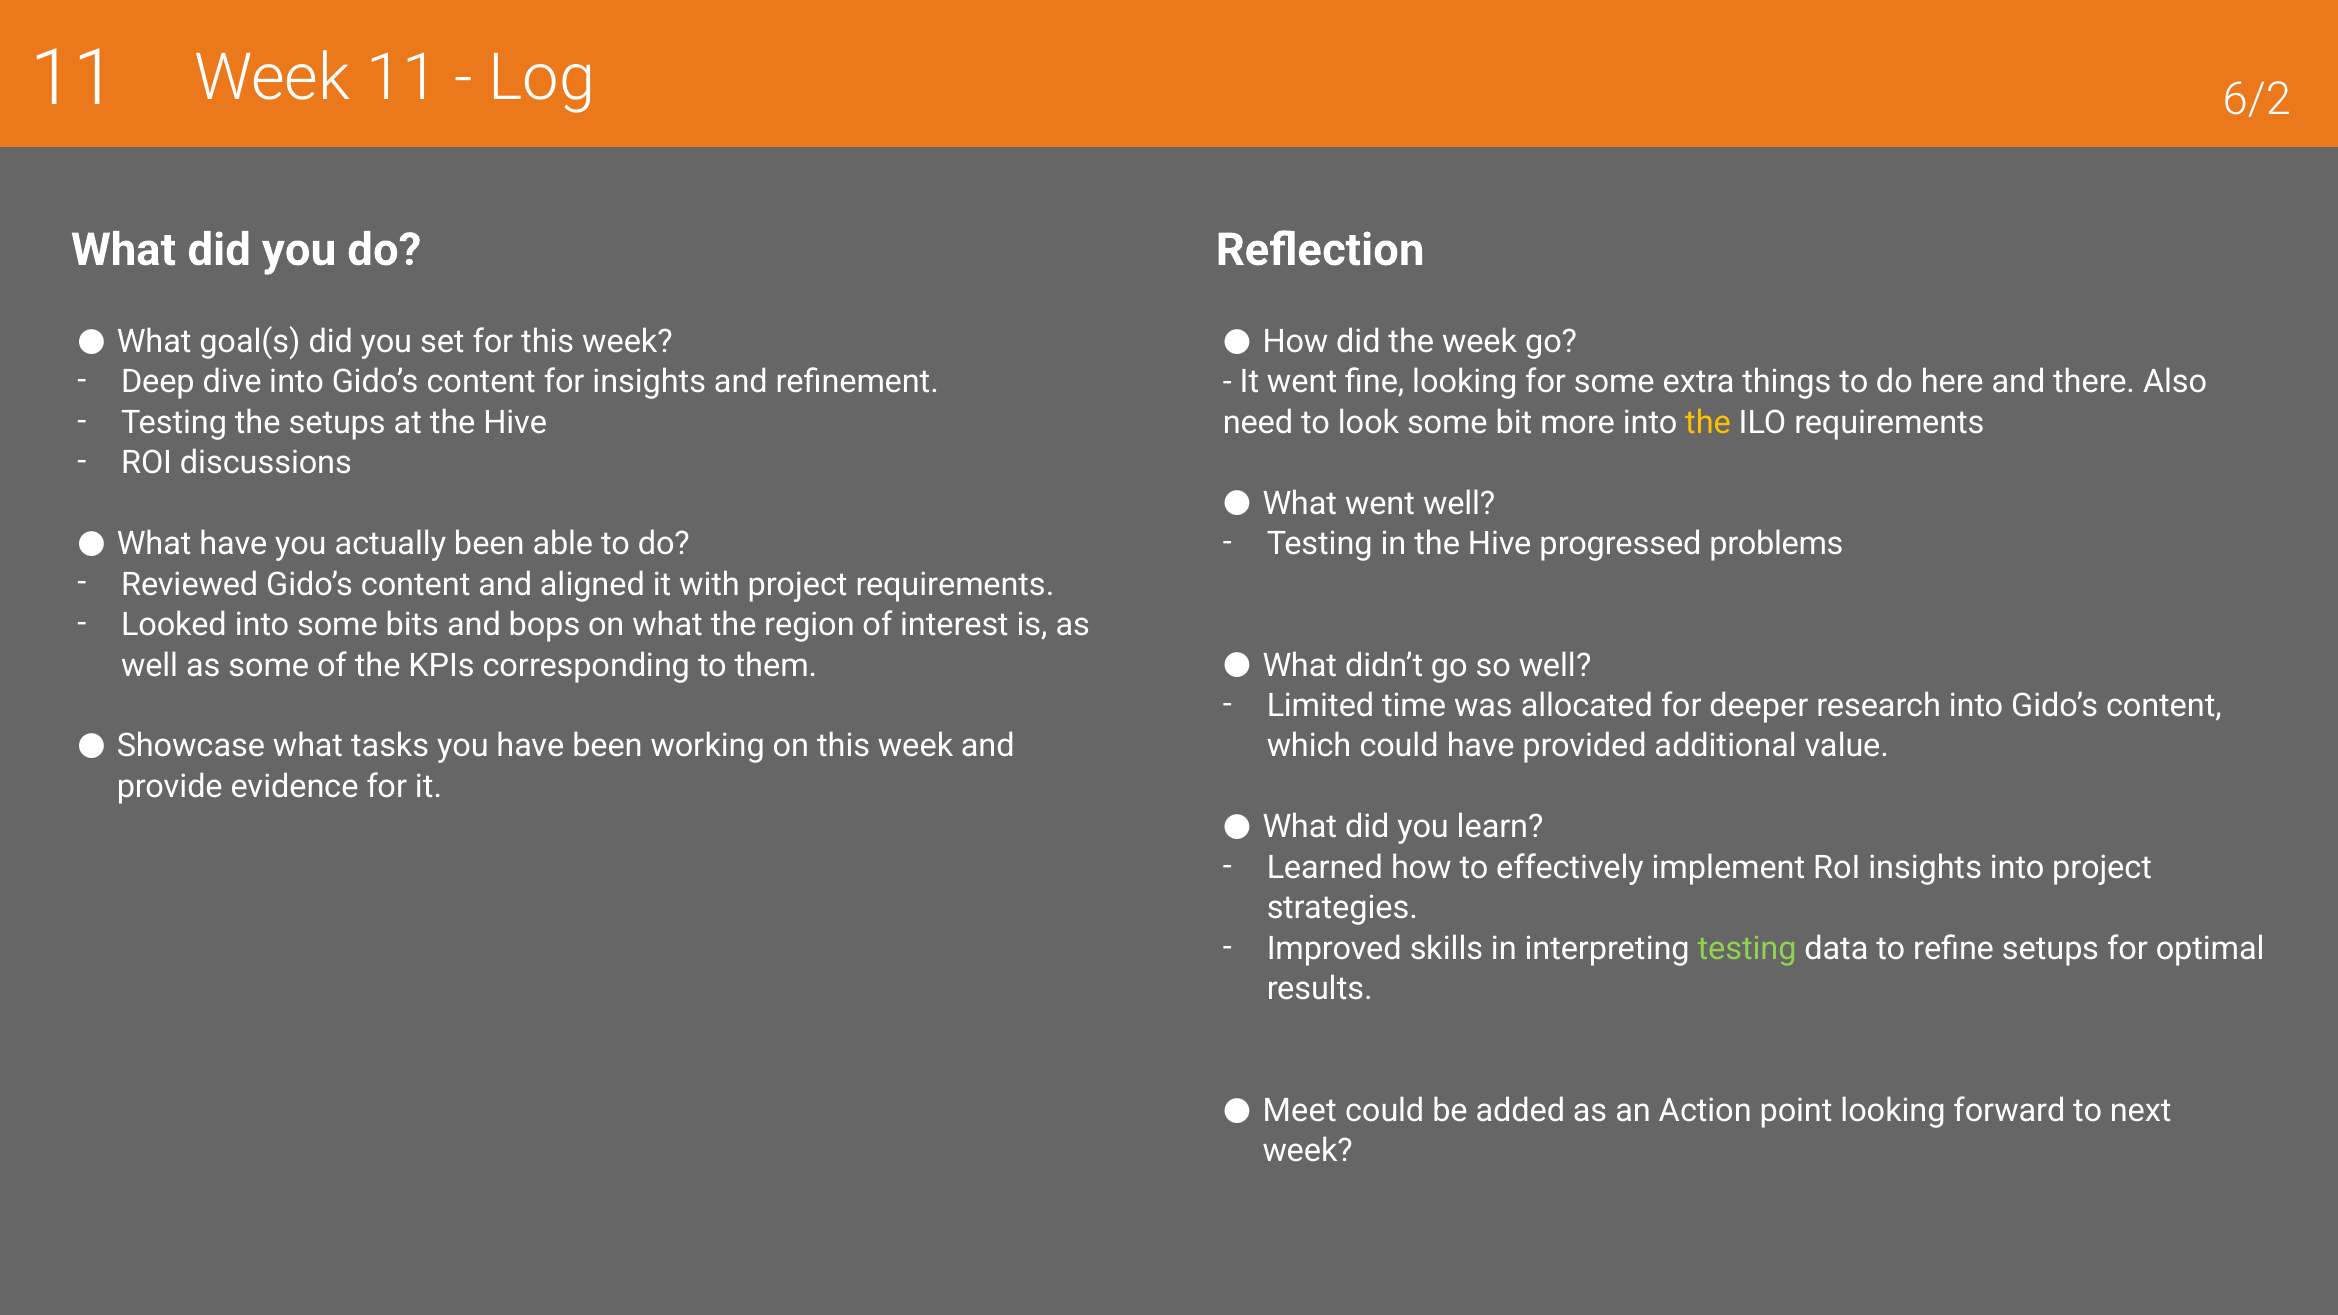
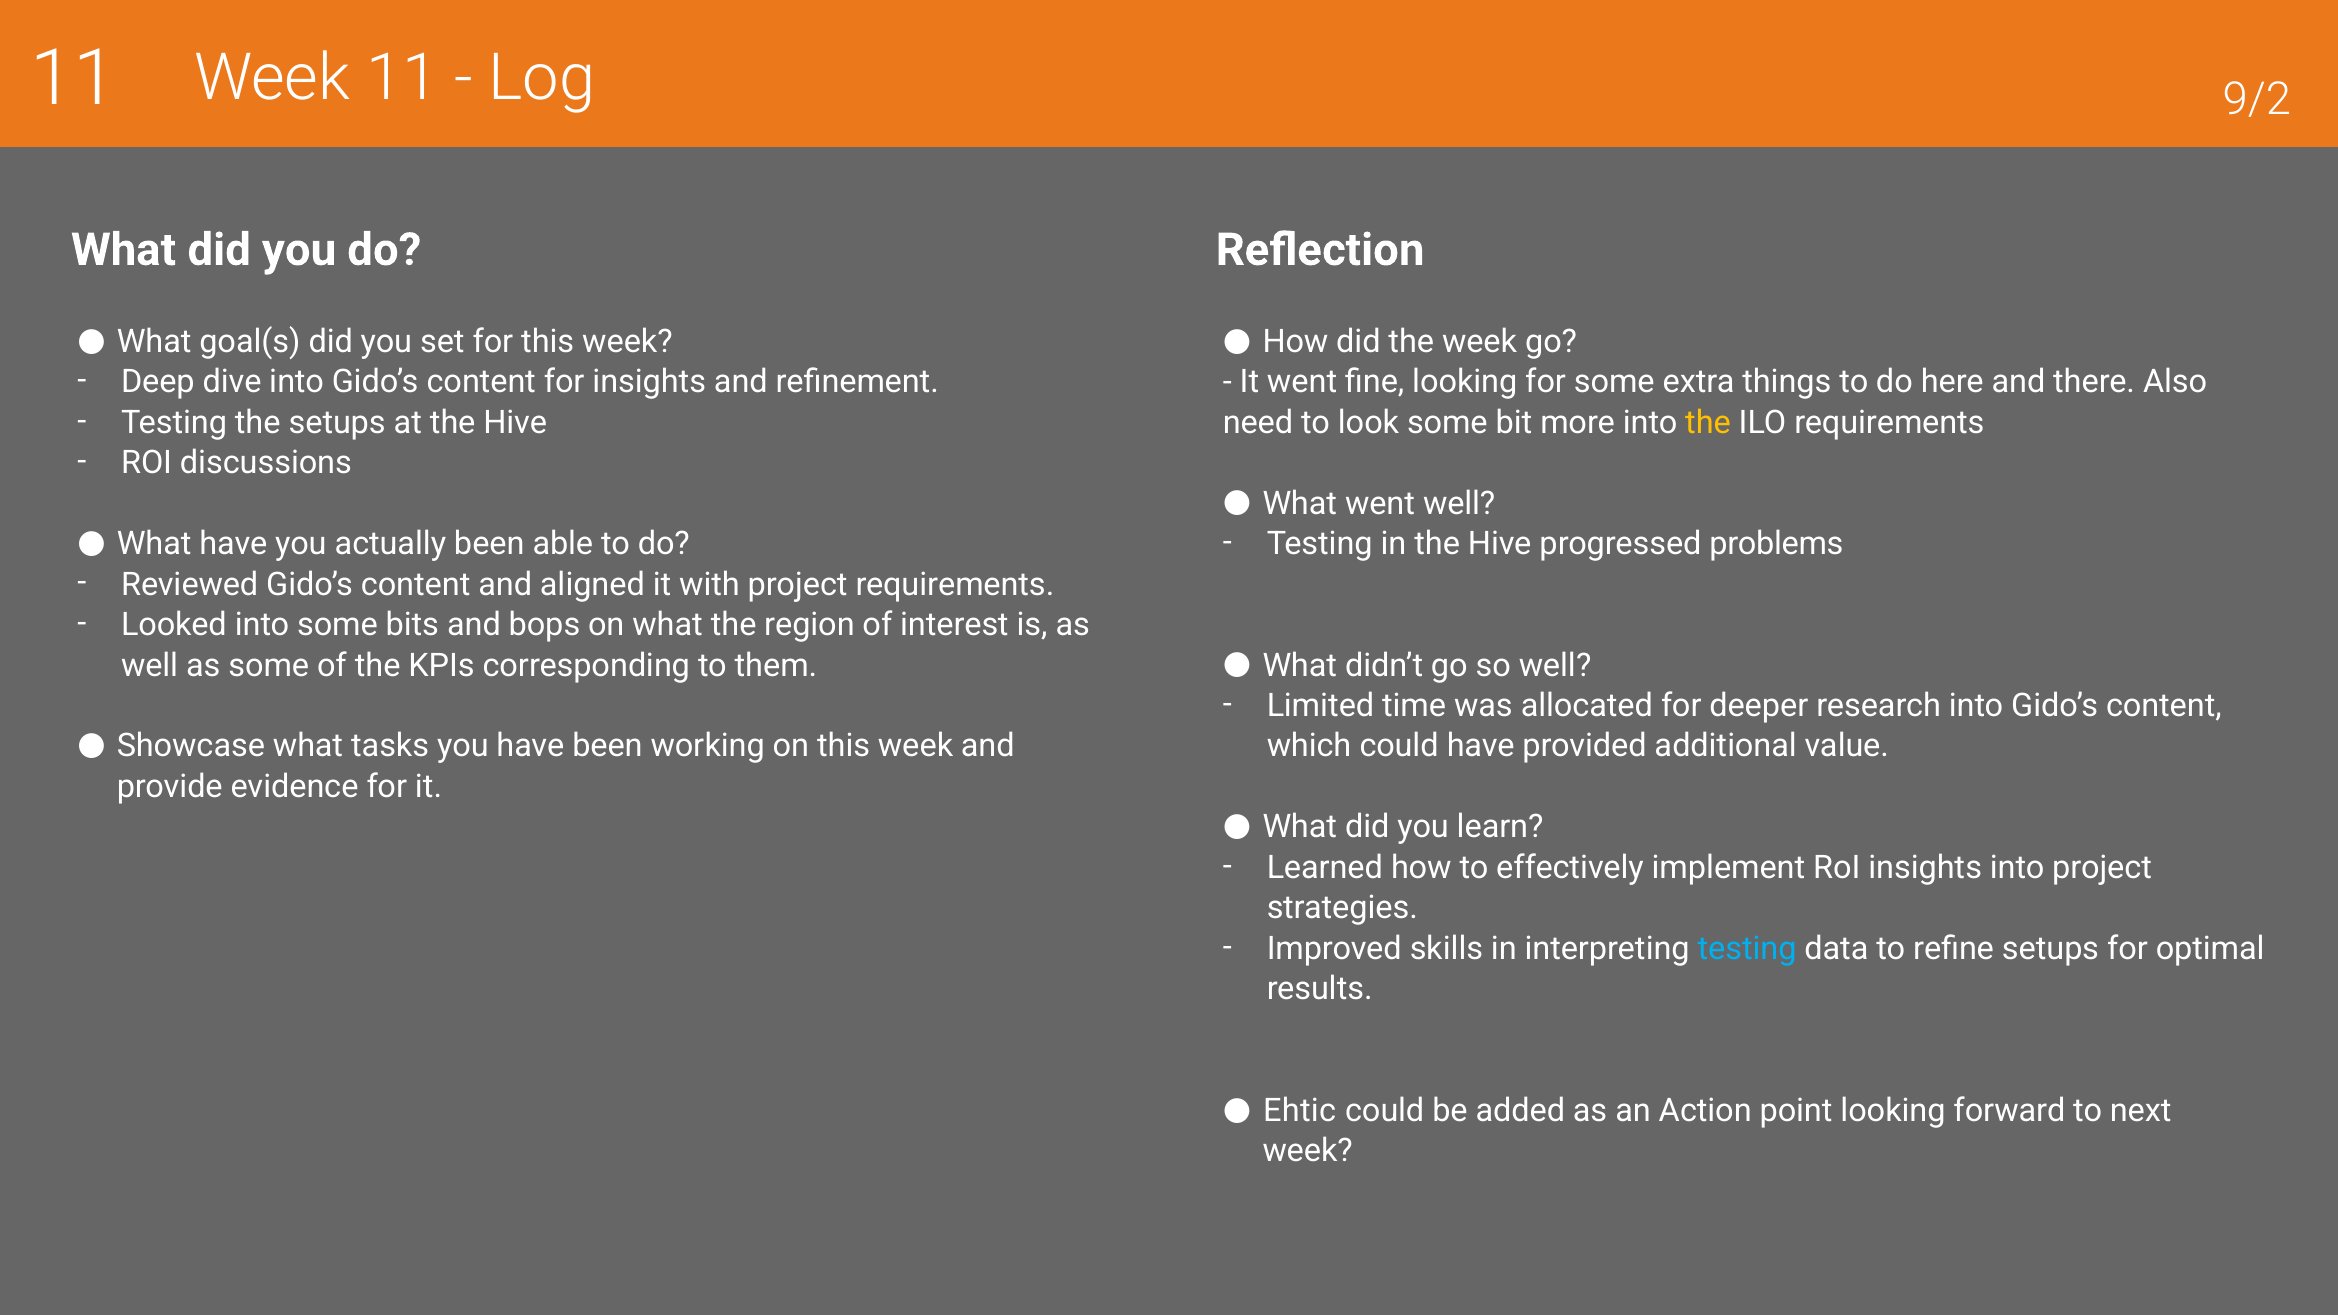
6/2: 6/2 -> 9/2
testing at (1747, 949) colour: light green -> light blue
Meet: Meet -> Ehtic
